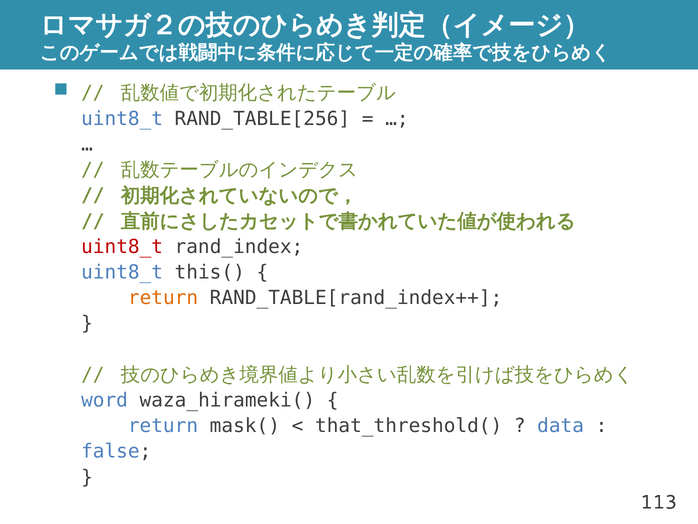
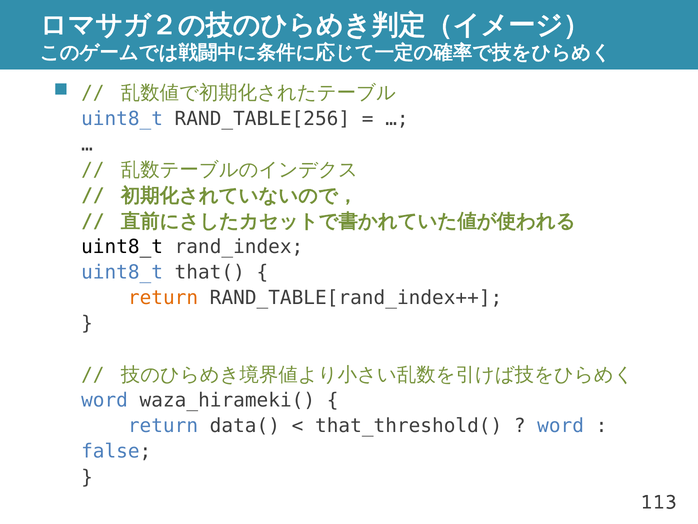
uint8_t at (122, 246) colour: red -> black
this(: this( -> that(
mask(: mask( -> data(
data at (561, 426): data -> word
